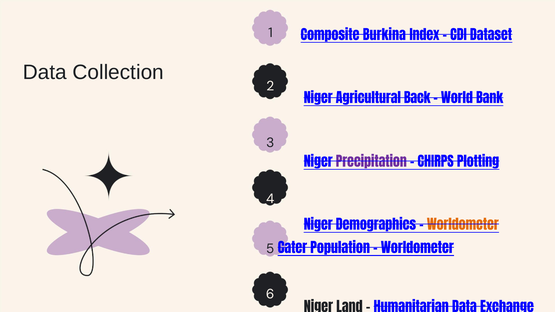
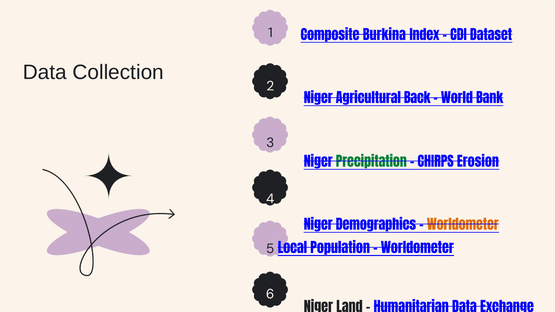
Precipitation colour: purple -> green
Plotting: Plotting -> Erosion
Cater: Cater -> Local
